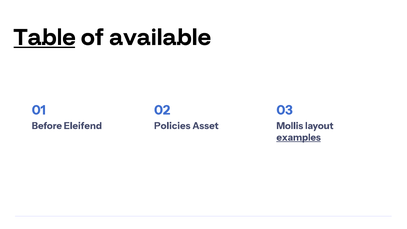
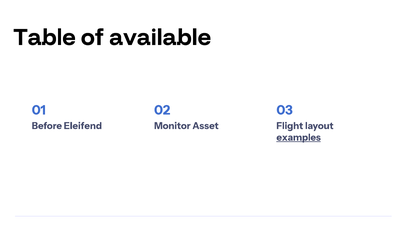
Table underline: present -> none
Policies: Policies -> Monitor
Mollis: Mollis -> Flight
